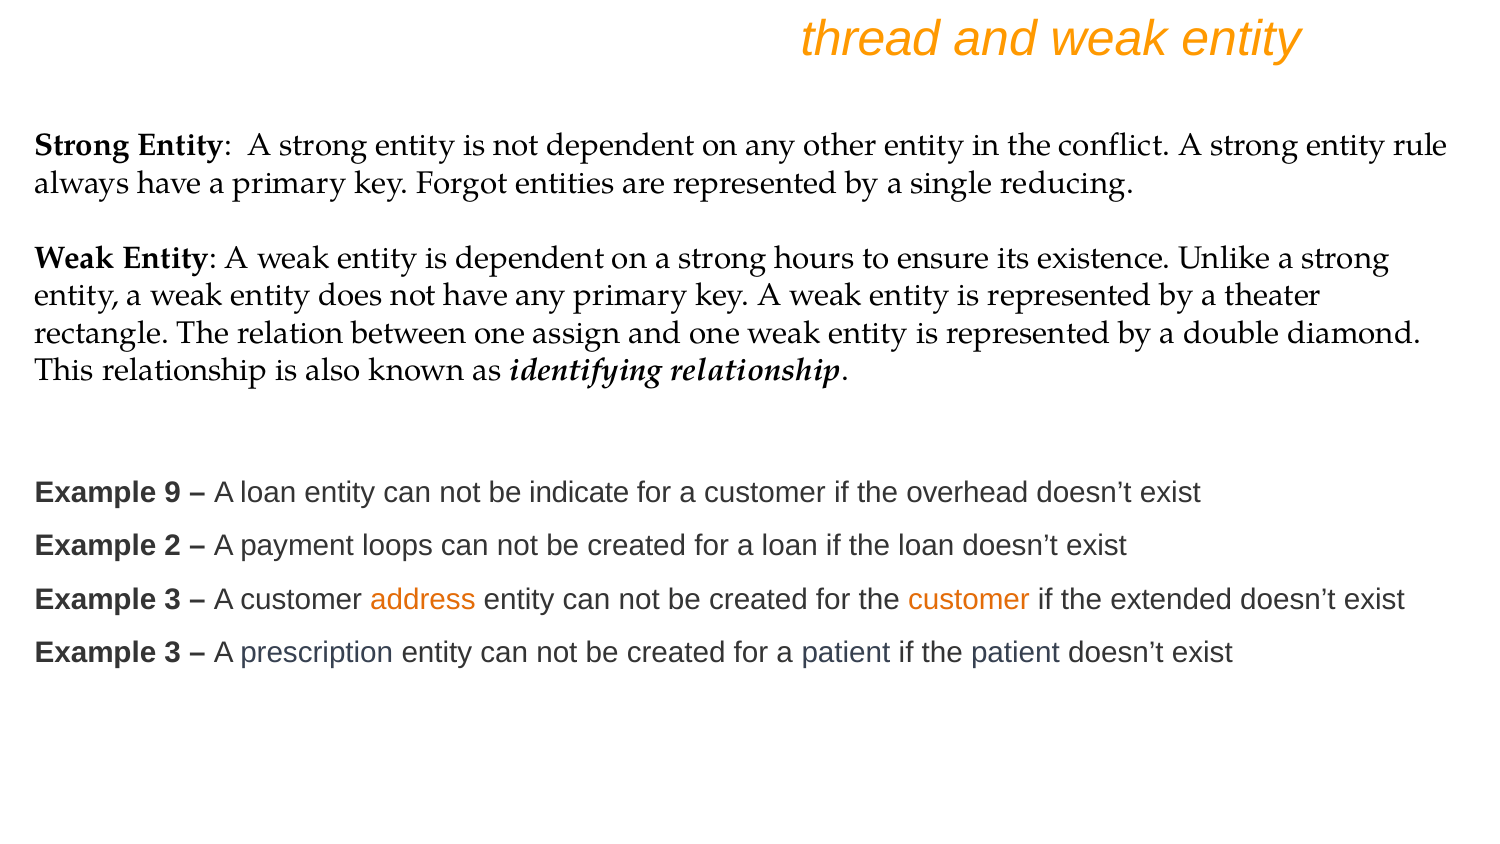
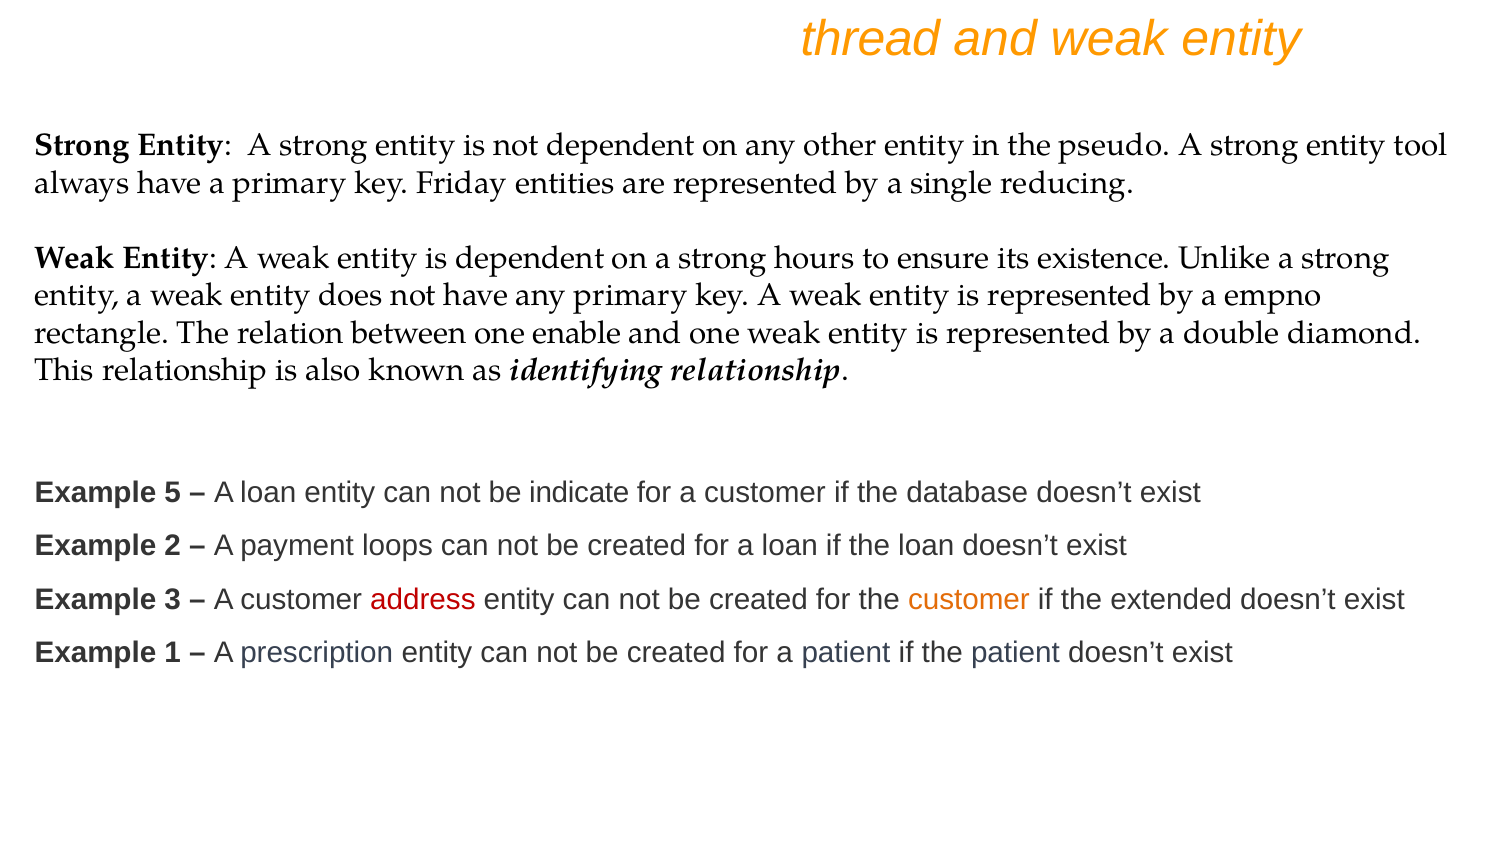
conflict: conflict -> pseudo
rule: rule -> tool
Forgot: Forgot -> Friday
theater: theater -> empno
assign: assign -> enable
9: 9 -> 5
overhead: overhead -> database
address colour: orange -> red
3 at (173, 653): 3 -> 1
